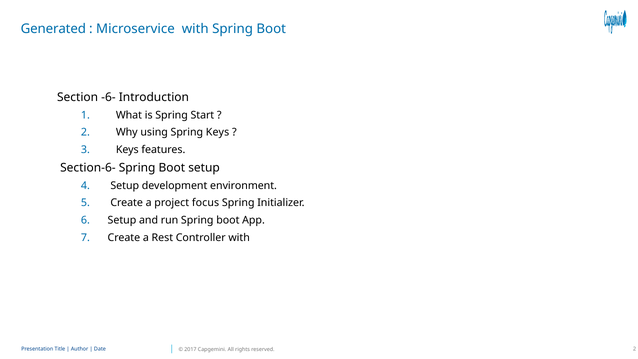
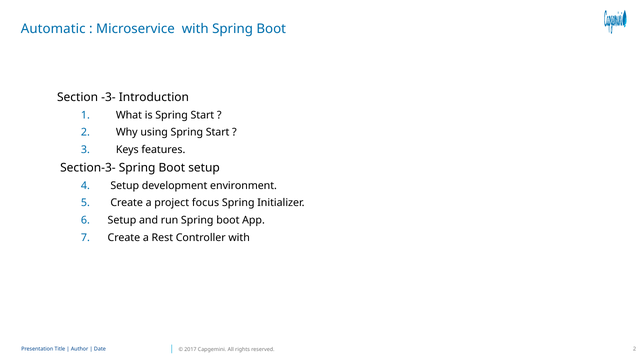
Generated: Generated -> Automatic
-6-: -6- -> -3-
using Spring Keys: Keys -> Start
Section-6-: Section-6- -> Section-3-
